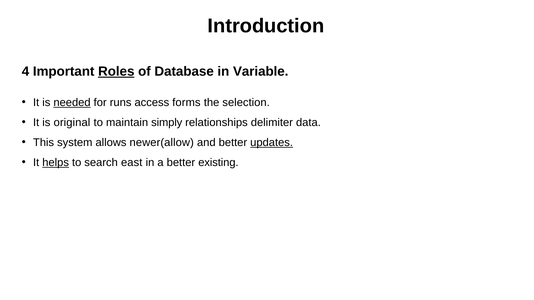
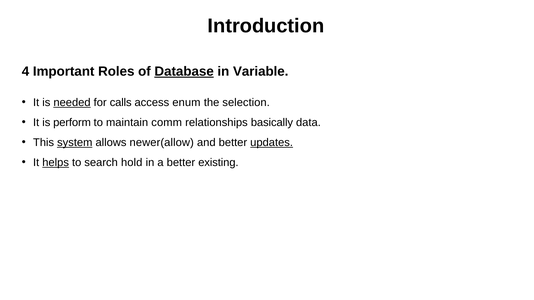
Roles underline: present -> none
Database underline: none -> present
runs: runs -> calls
forms: forms -> enum
original: original -> perform
simply: simply -> comm
delimiter: delimiter -> basically
system underline: none -> present
east: east -> hold
